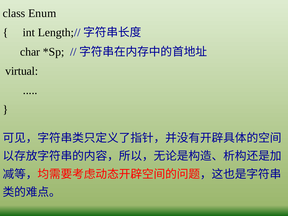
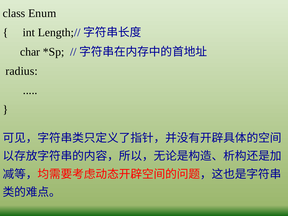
virtual: virtual -> radius
